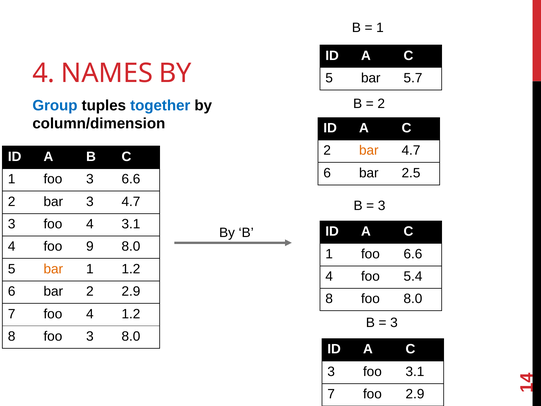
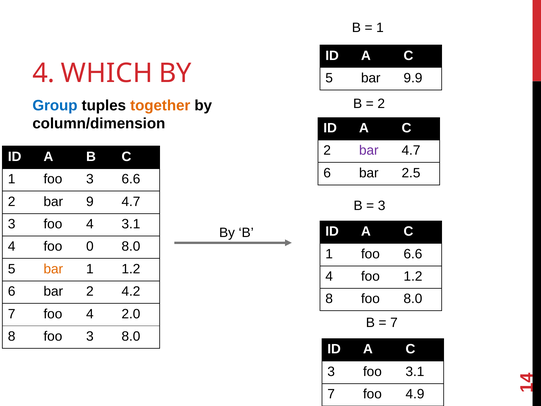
NAMES: NAMES -> WHICH
5.7: 5.7 -> 9.9
together colour: blue -> orange
bar at (369, 150) colour: orange -> purple
bar 3: 3 -> 9
9: 9 -> 0
foo 5.4: 5.4 -> 1.2
2 2.9: 2.9 -> 4.2
4 1.2: 1.2 -> 2.0
3 at (394, 322): 3 -> 7
foo 2.9: 2.9 -> 4.9
